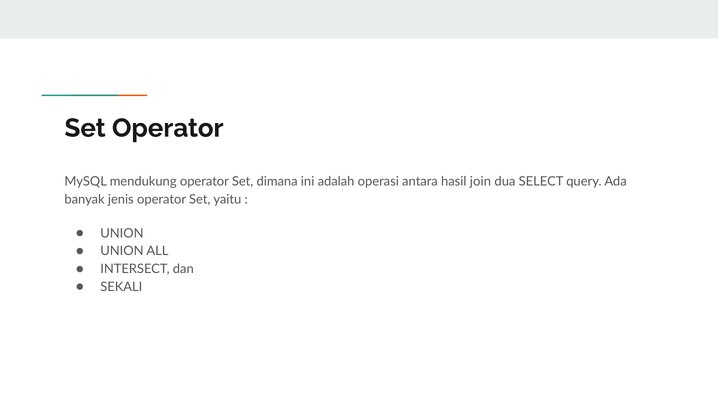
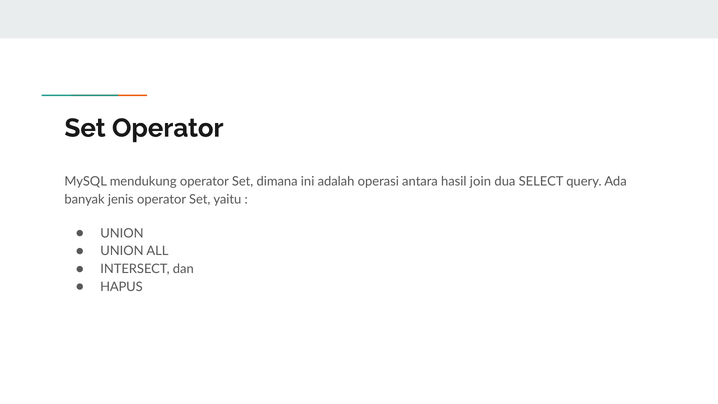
SEKALI: SEKALI -> HAPUS
